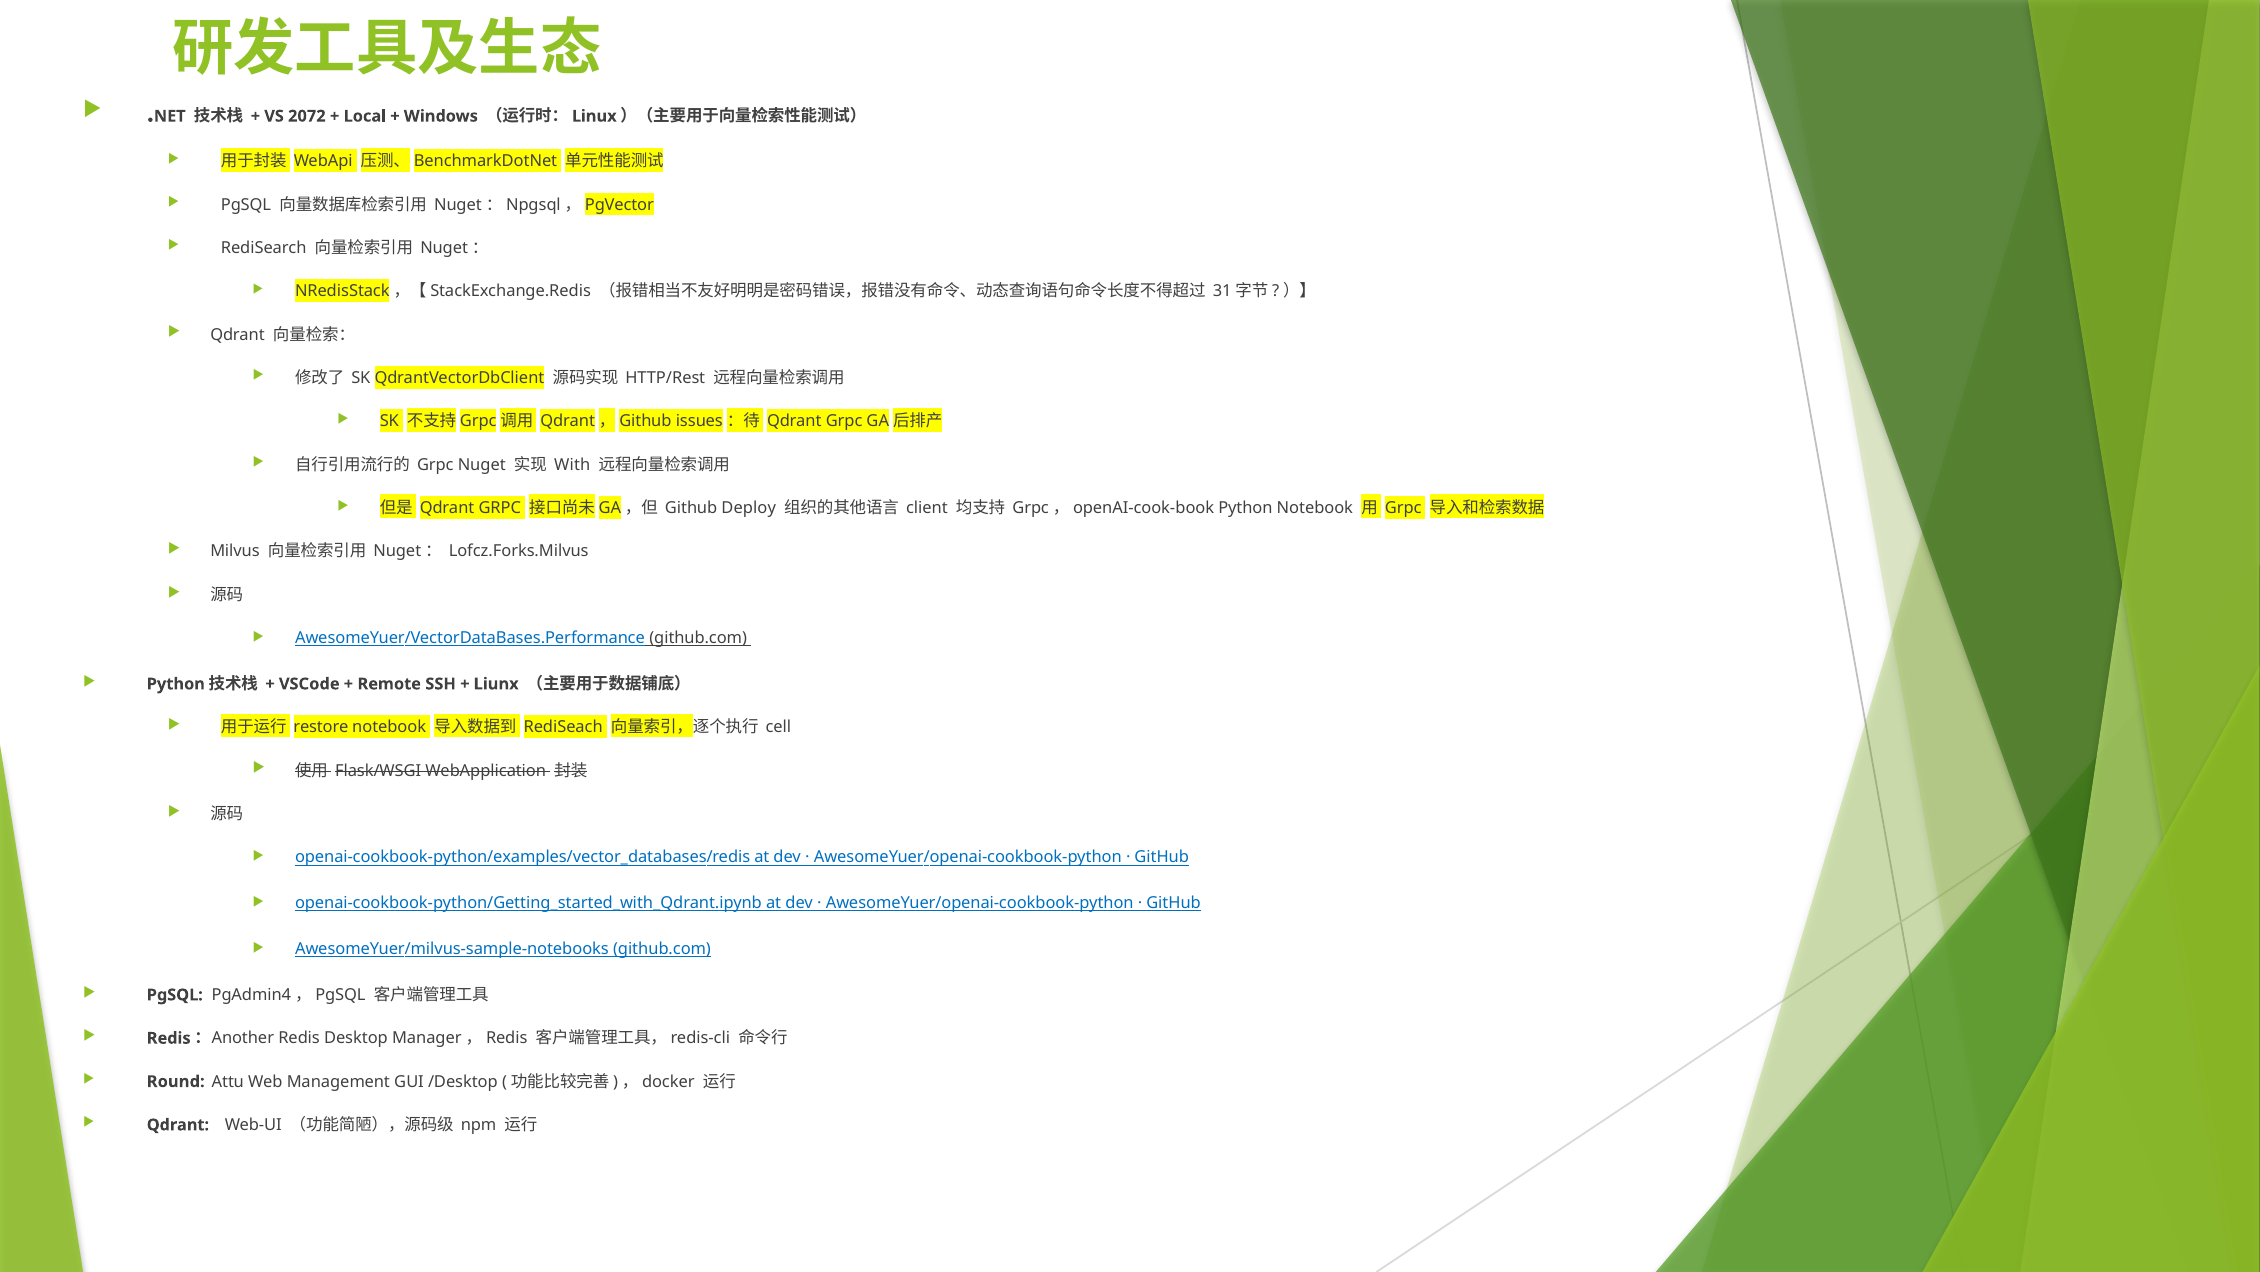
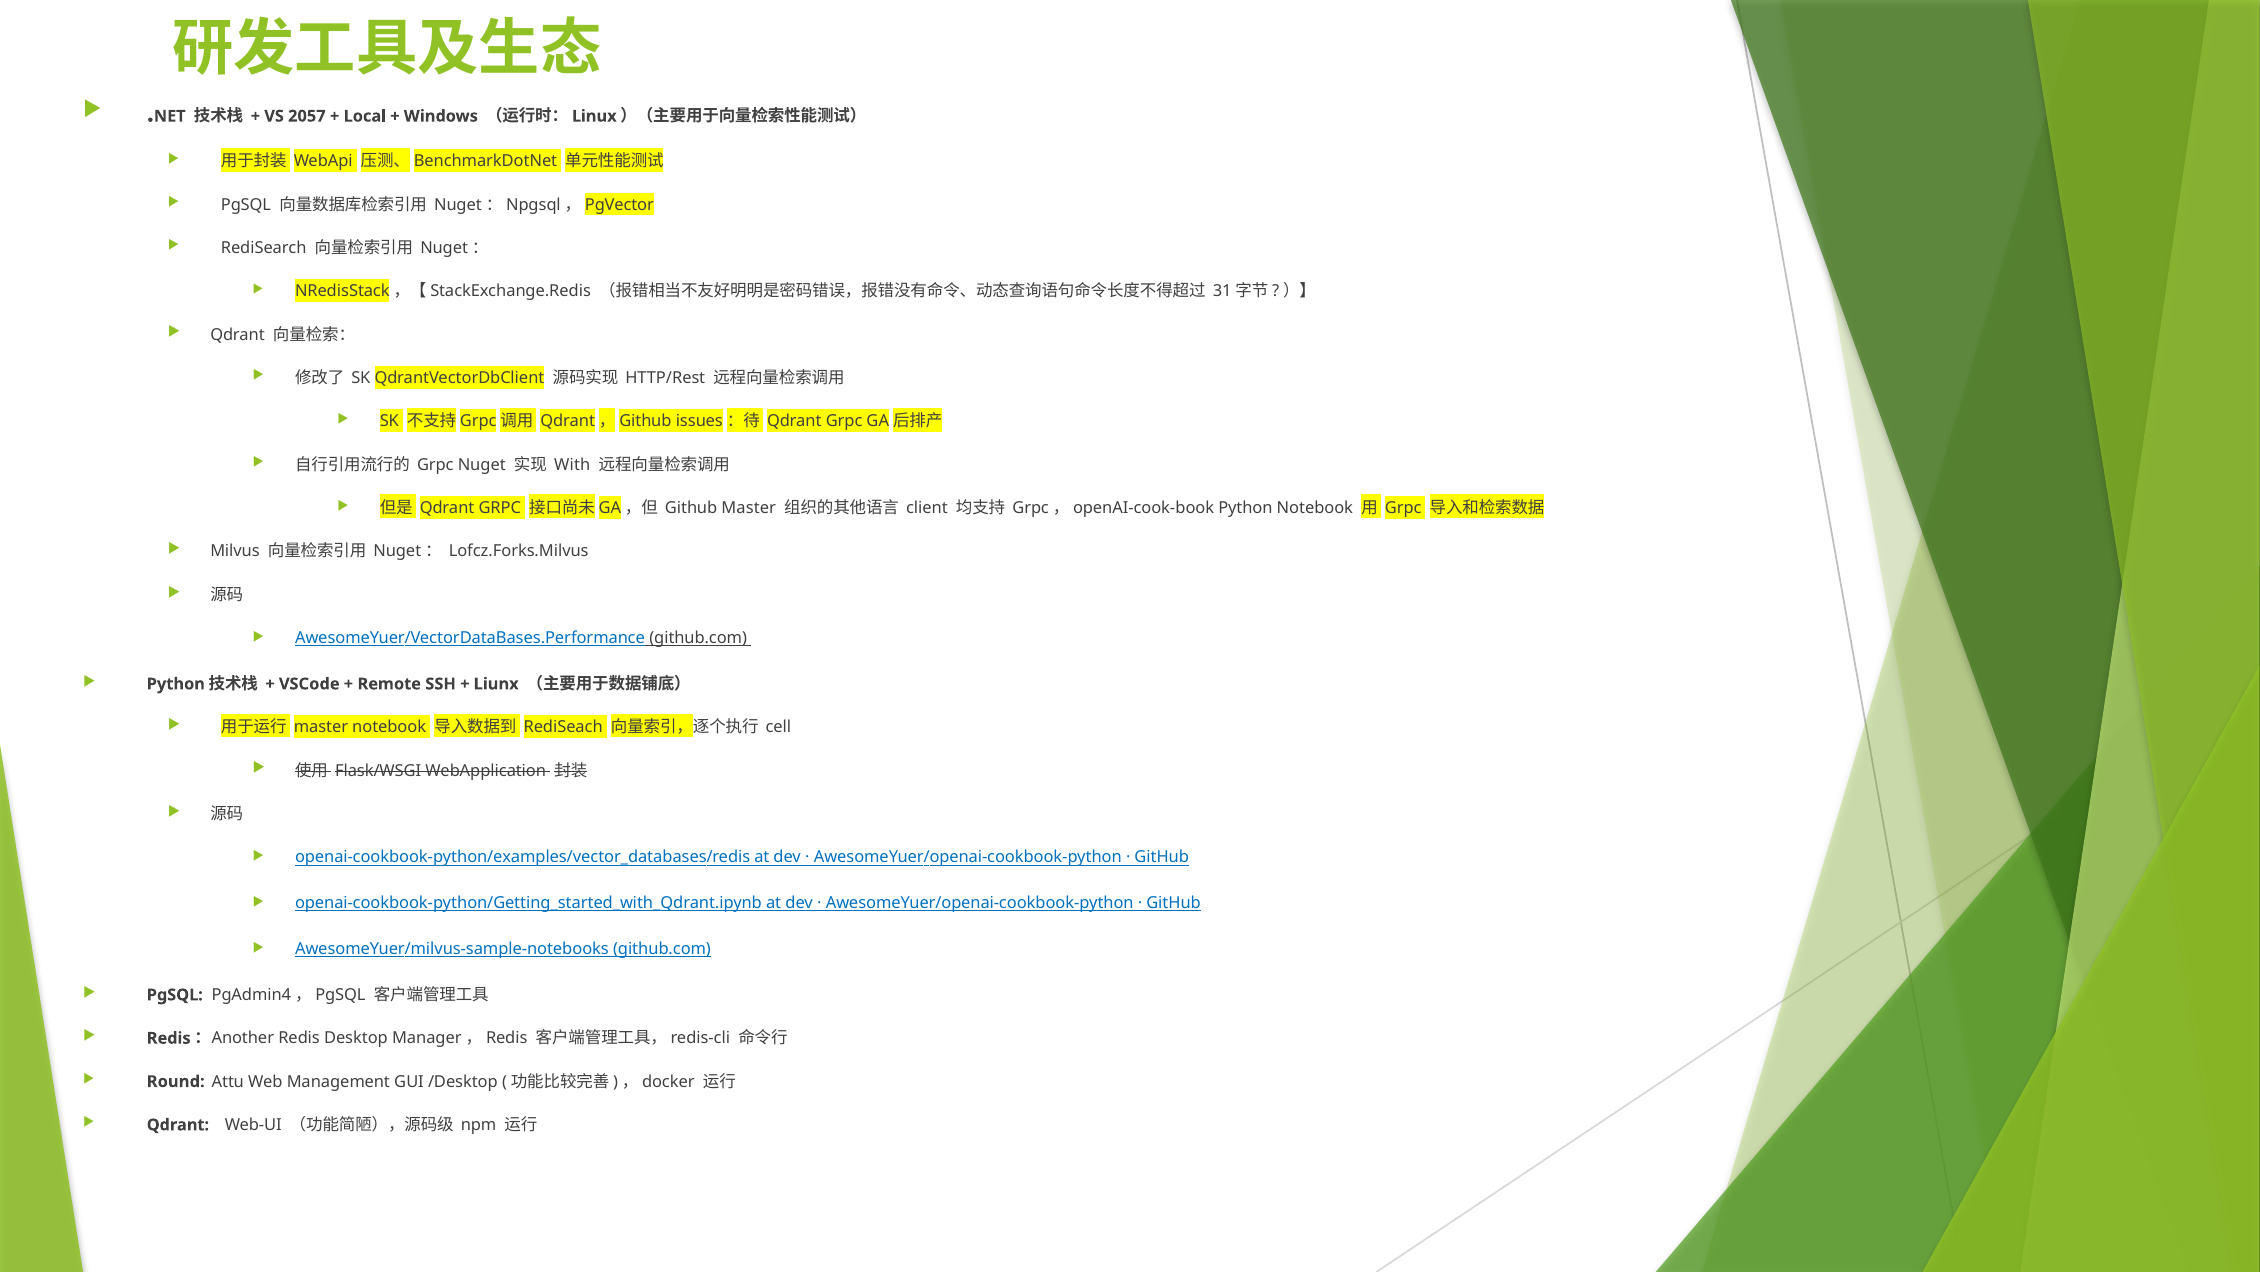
2072: 2072 -> 2057
Github Deploy: Deploy -> Master
restore at (321, 727): restore -> master
